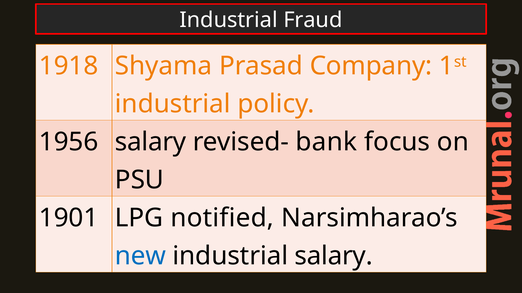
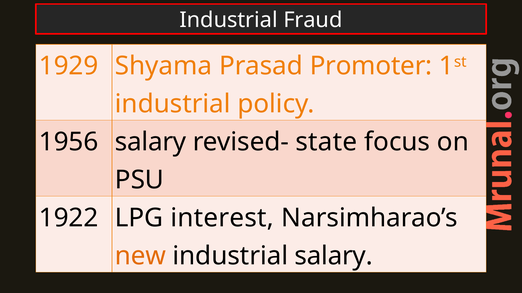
1918: 1918 -> 1929
Company: Company -> Promoter
bank: bank -> state
1901: 1901 -> 1922
notified: notified -> interest
new colour: blue -> orange
